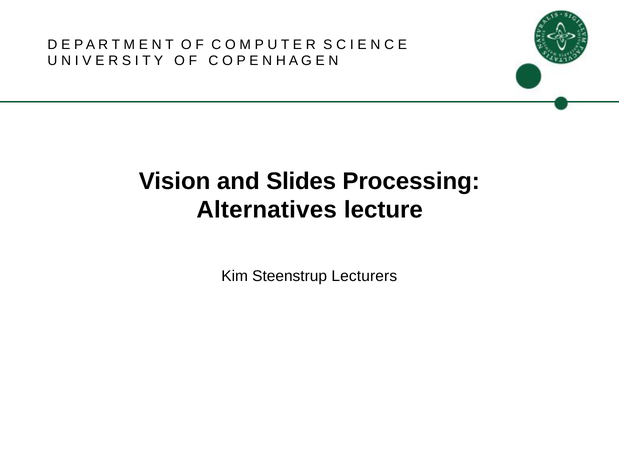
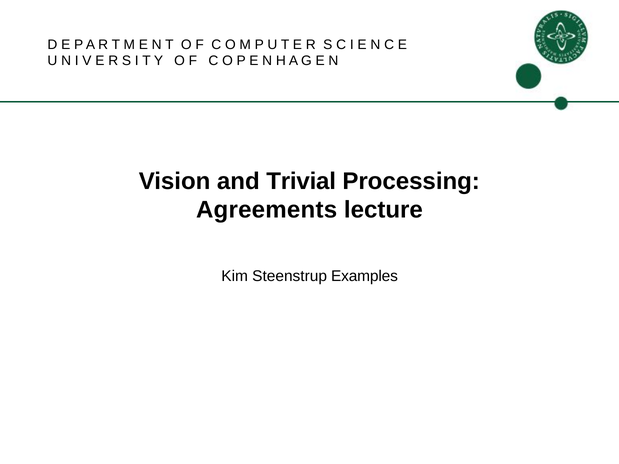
Slides: Slides -> Trivial
Alternatives: Alternatives -> Agreements
Lecturers: Lecturers -> Examples
